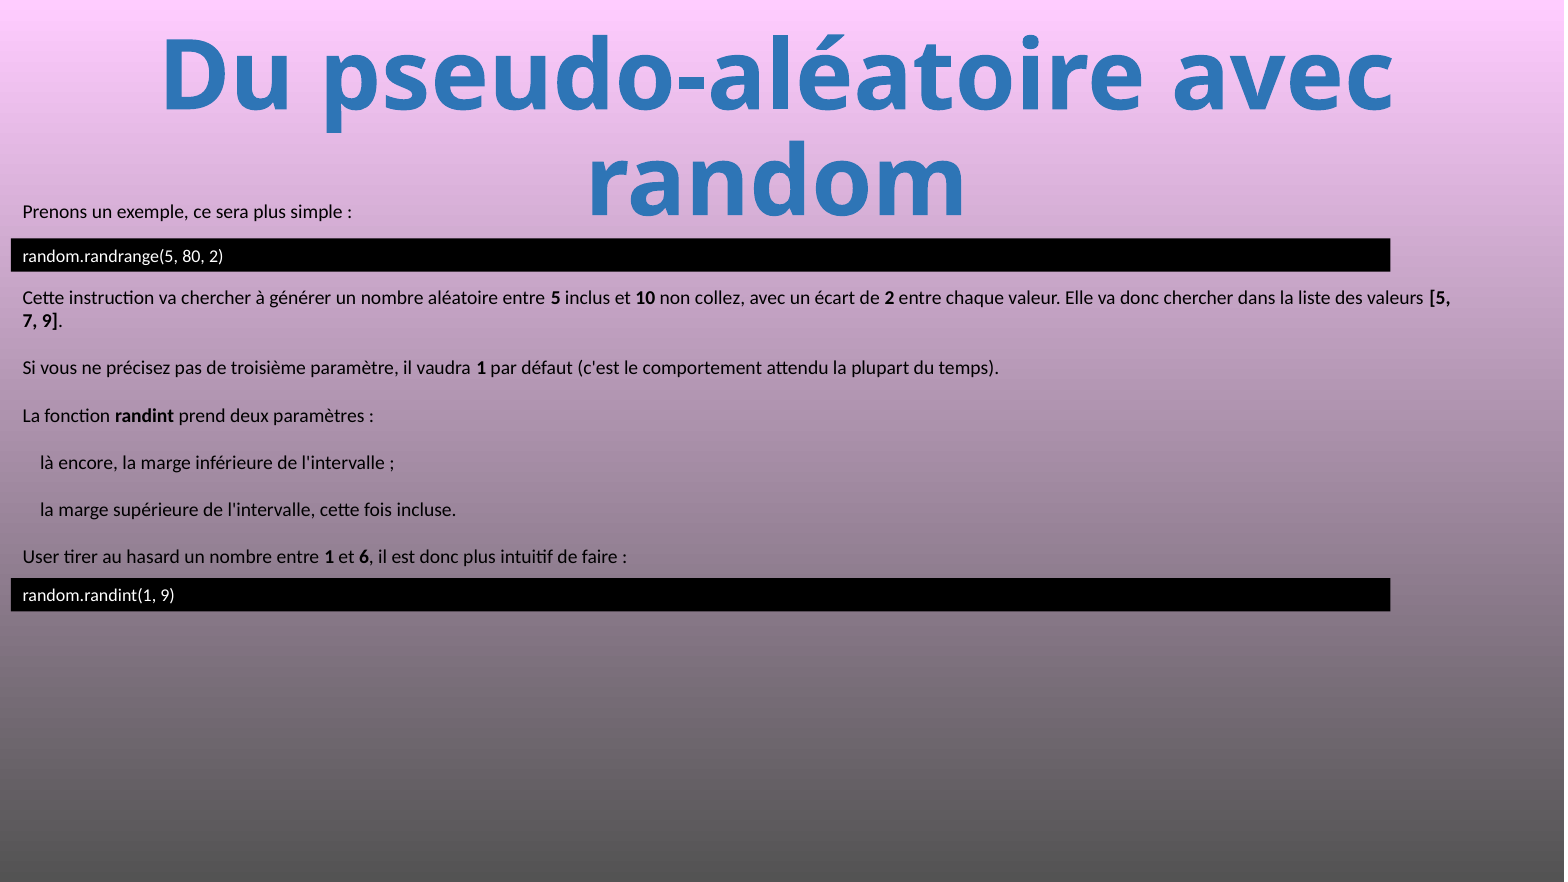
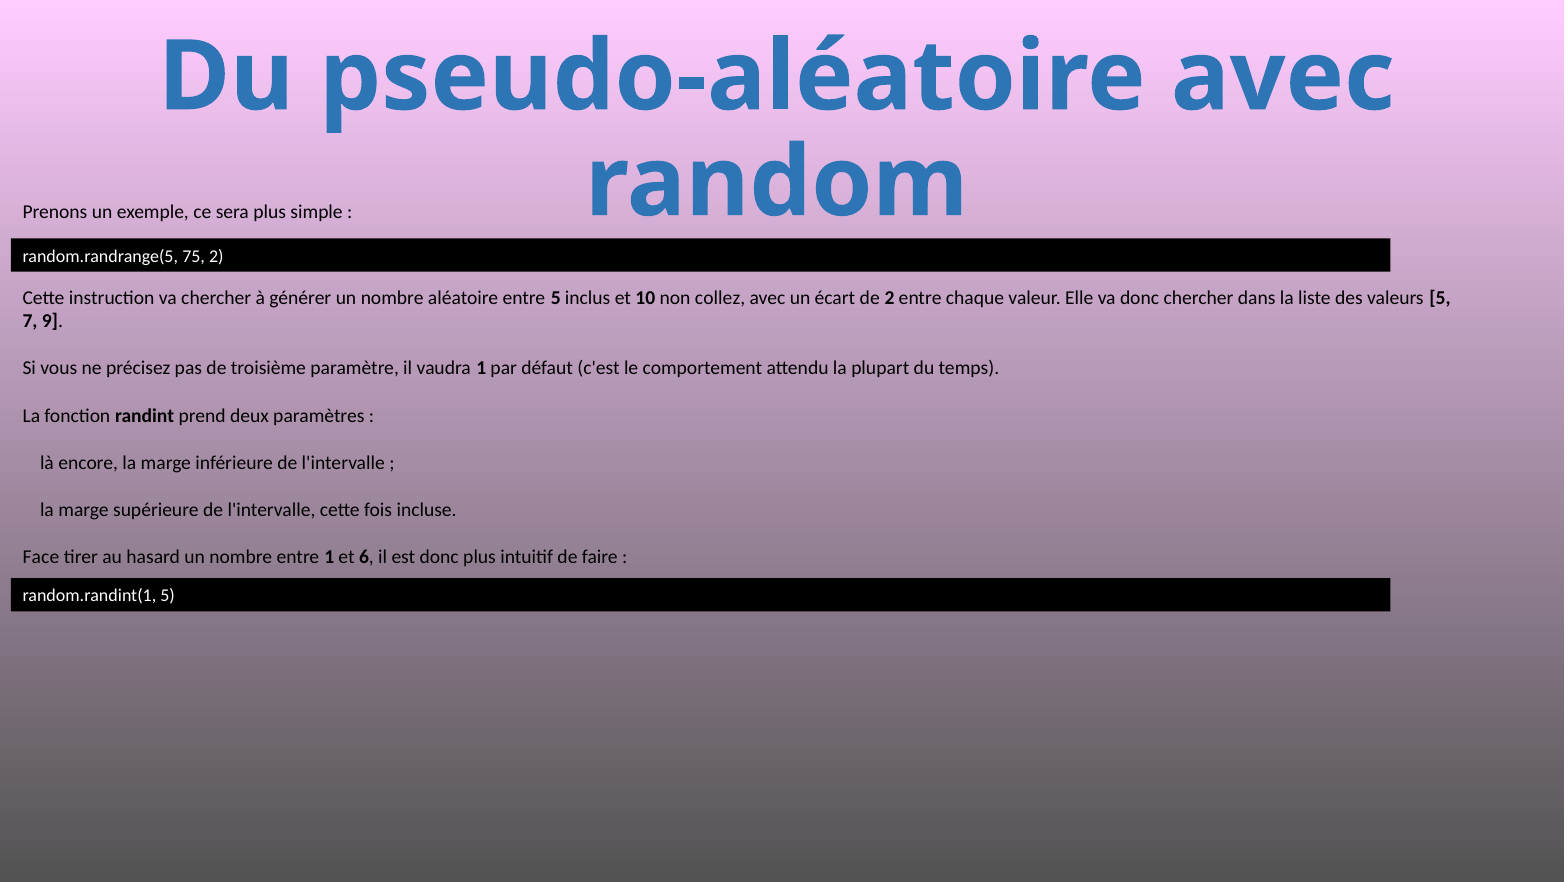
80: 80 -> 75
User: User -> Face
random.randint(1 9: 9 -> 5
